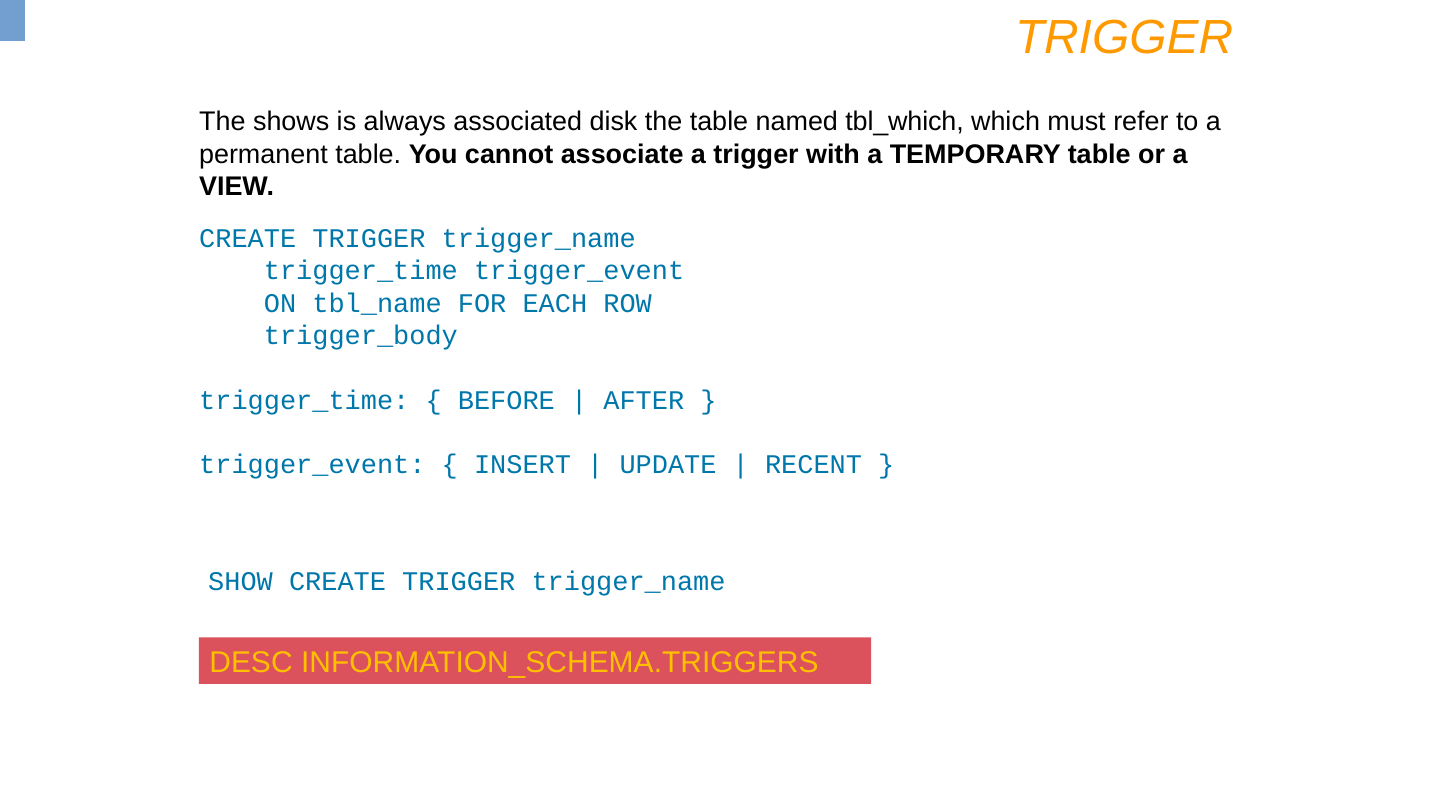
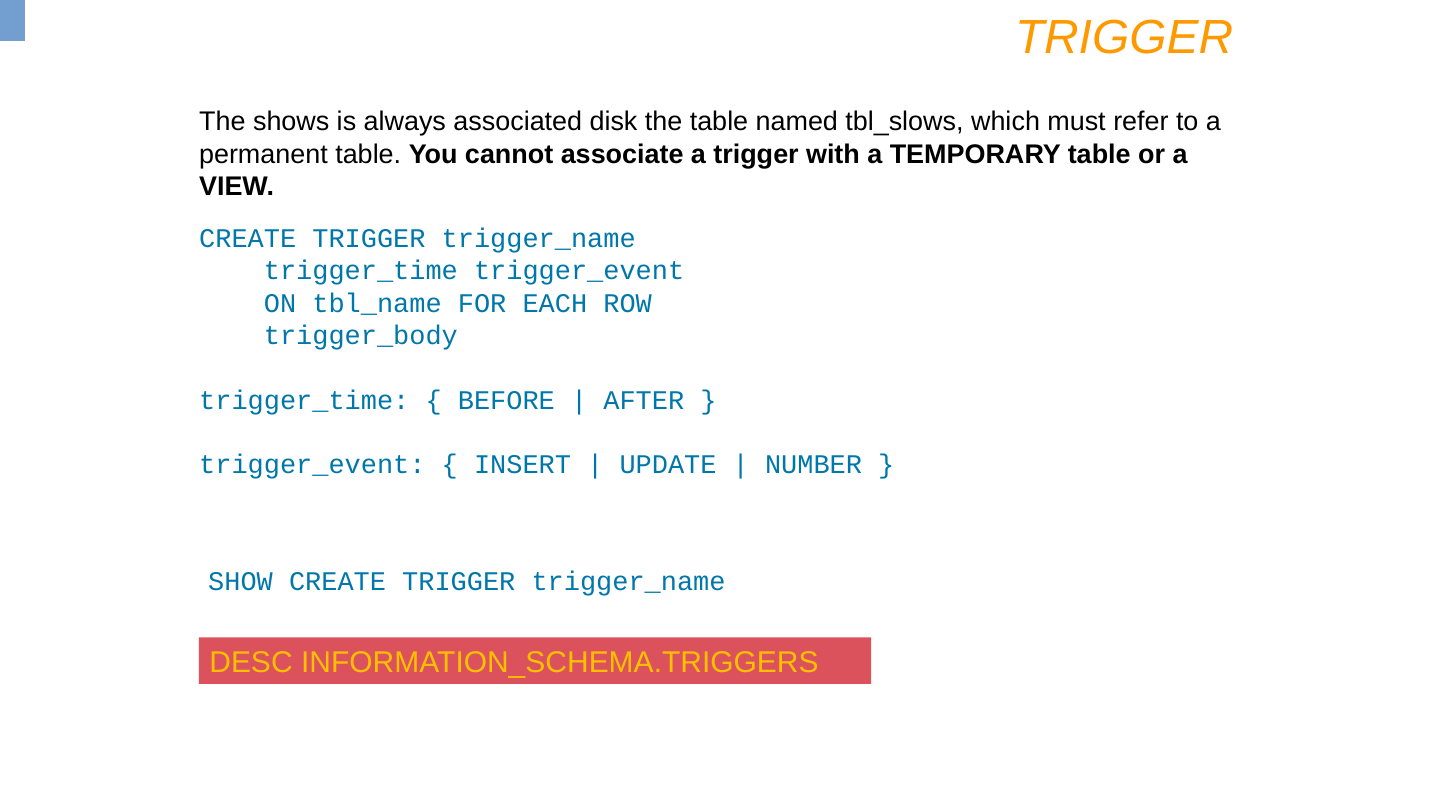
tbl_which: tbl_which -> tbl_slows
RECENT: RECENT -> NUMBER
